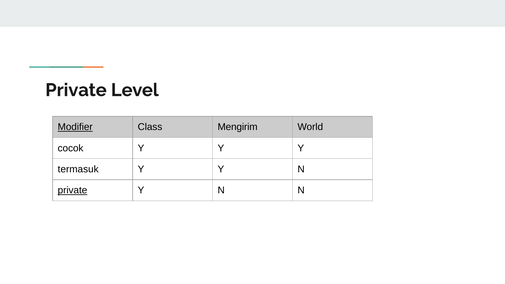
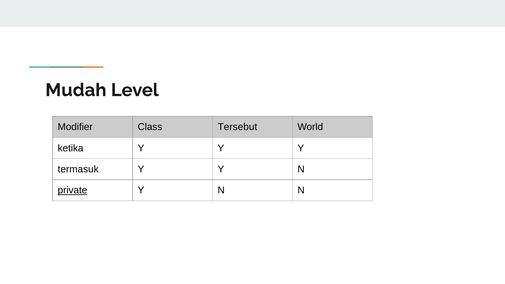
Private at (76, 90): Private -> Mudah
Modifier underline: present -> none
Mengirim: Mengirim -> Tersebut
cocok: cocok -> ketika
